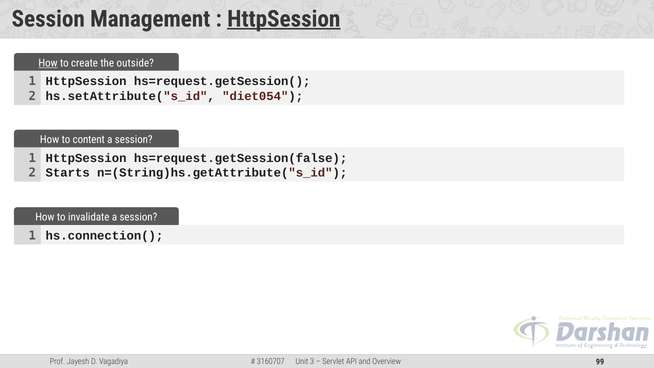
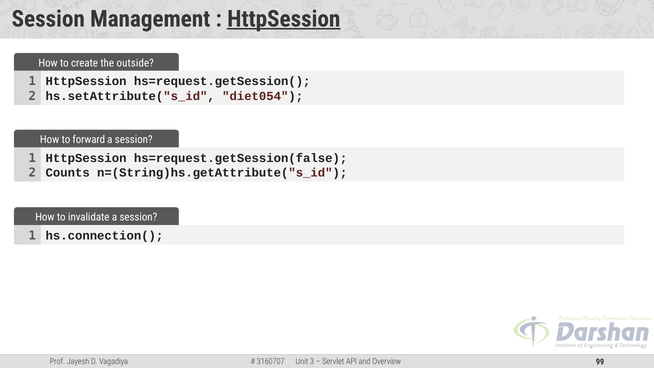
How at (48, 63) underline: present -> none
content: content -> forward
Starts: Starts -> Counts
